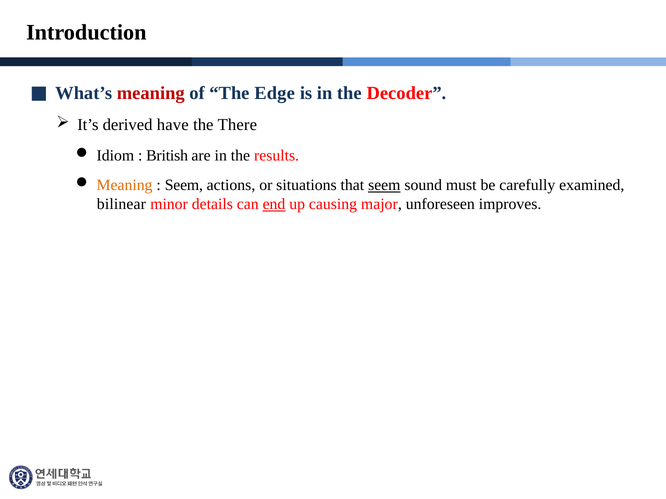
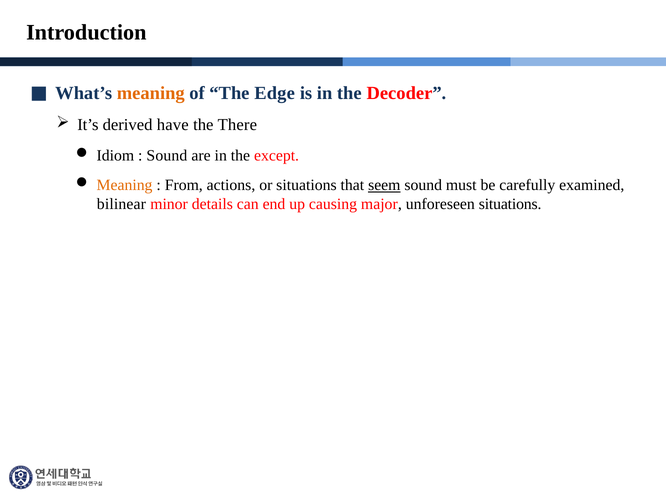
meaning at (151, 93) colour: red -> orange
British at (167, 156): British -> Sound
results: results -> except
Seem at (184, 185): Seem -> From
end underline: present -> none
unforeseen improves: improves -> situations
